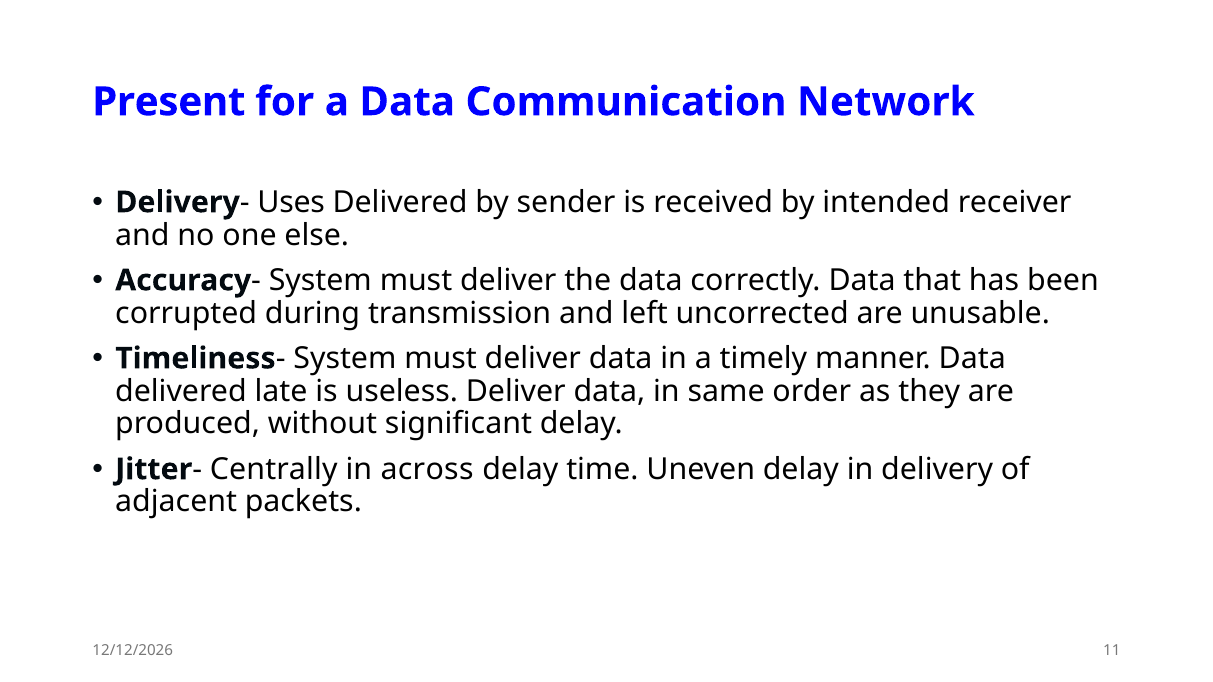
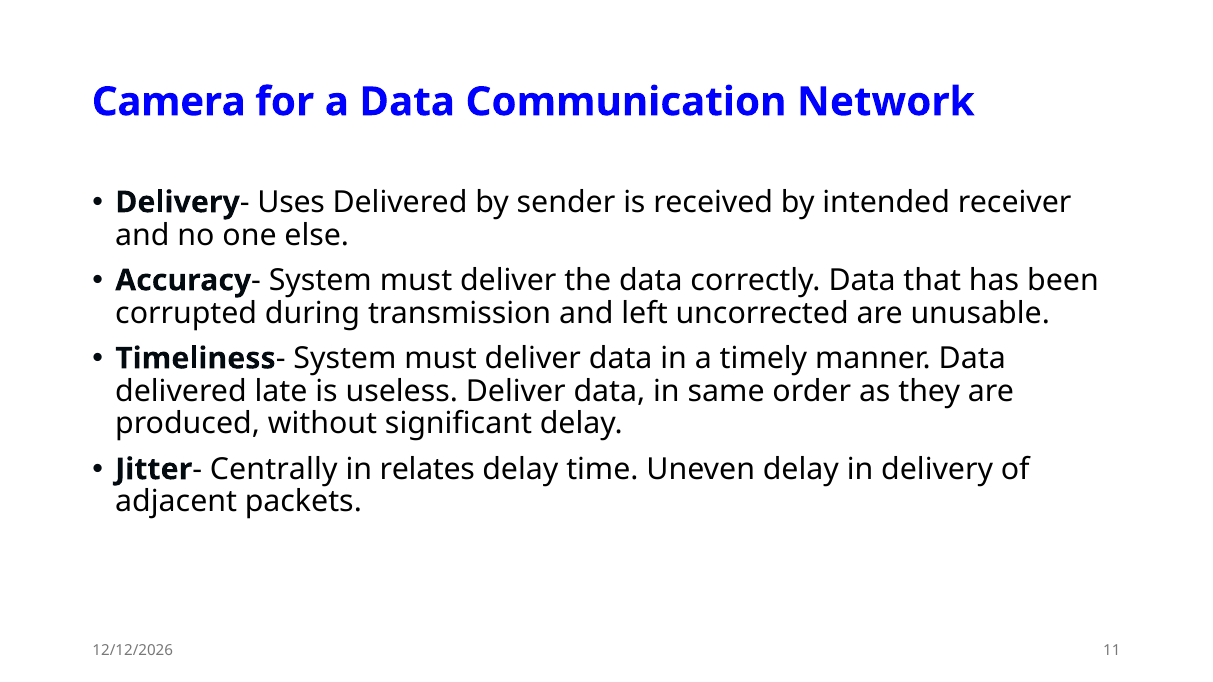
Present: Present -> Camera
across: across -> relates
